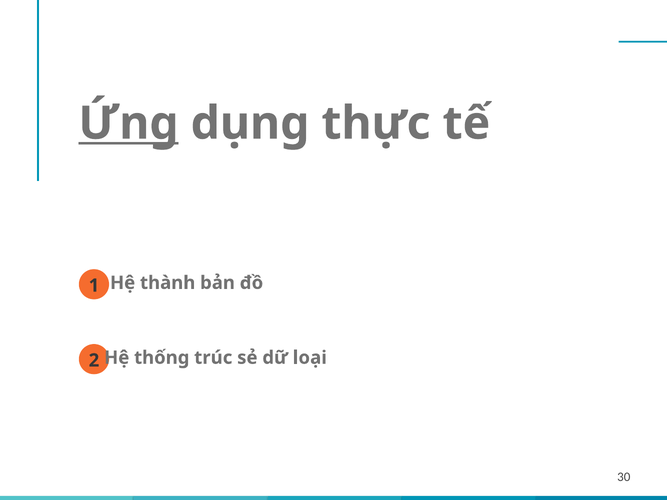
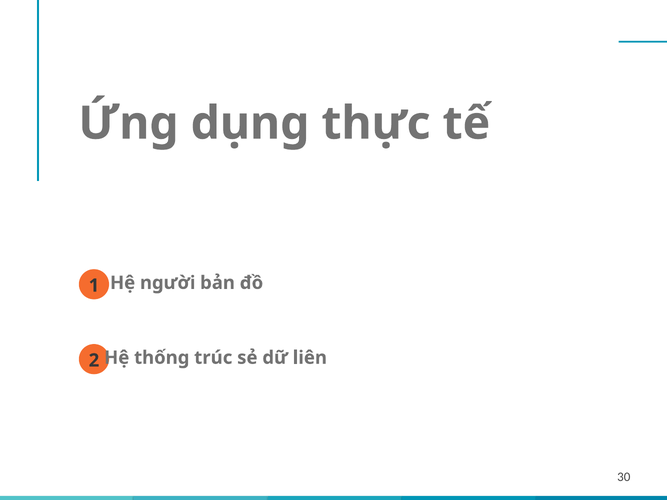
Ứng underline: present -> none
thành: thành -> người
loại: loại -> liên
